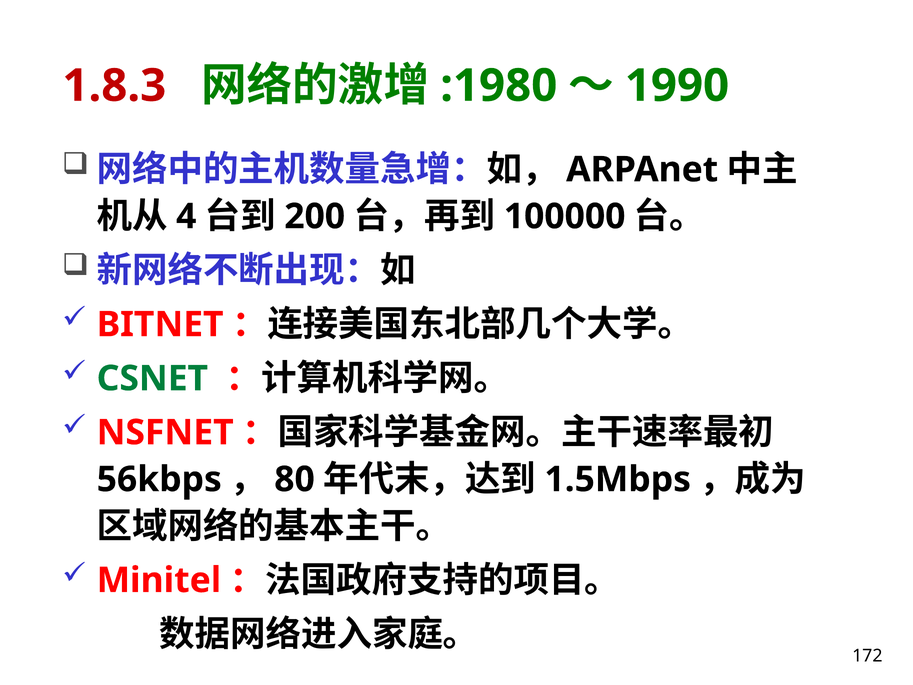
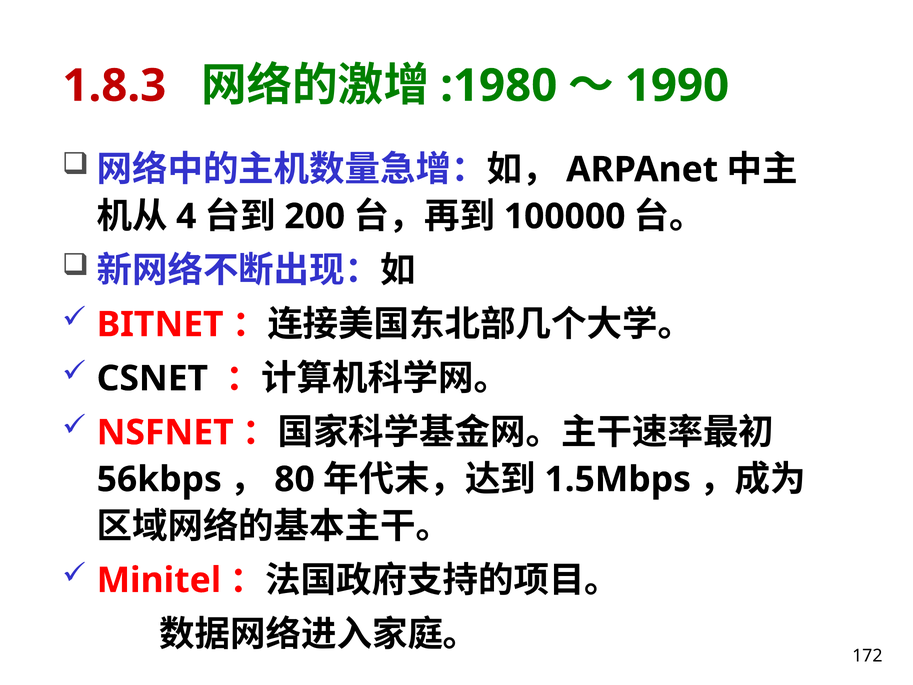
CSNET colour: green -> black
